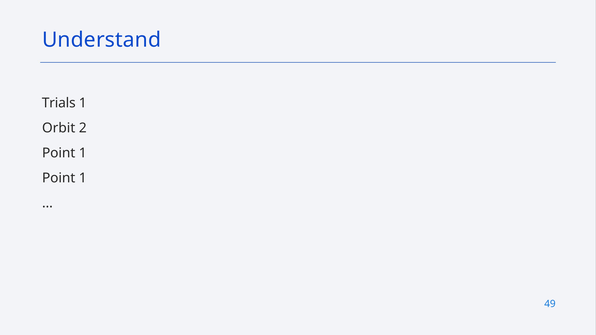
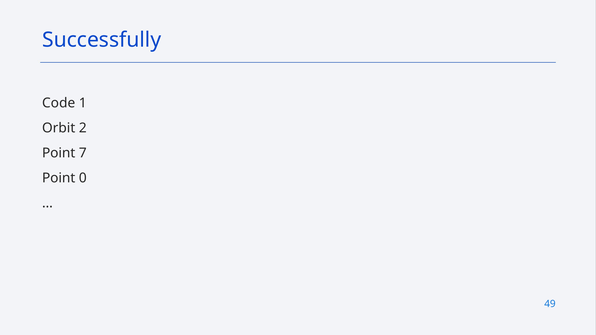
Understand: Understand -> Successfully
Trials: Trials -> Code
1 at (83, 153): 1 -> 7
1 at (83, 178): 1 -> 0
